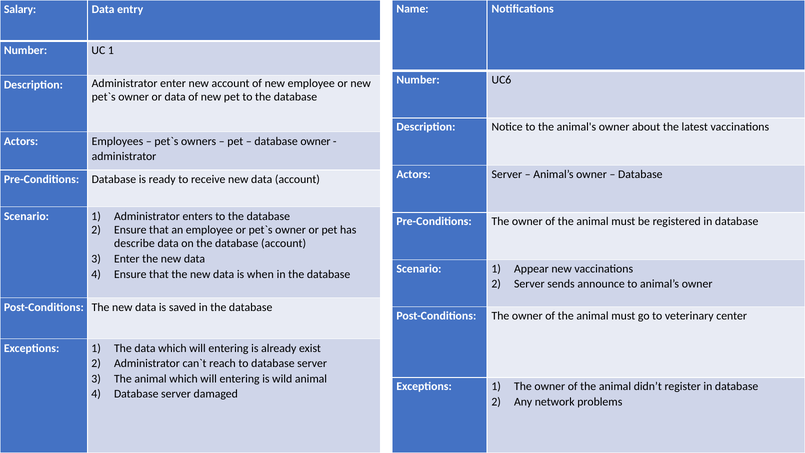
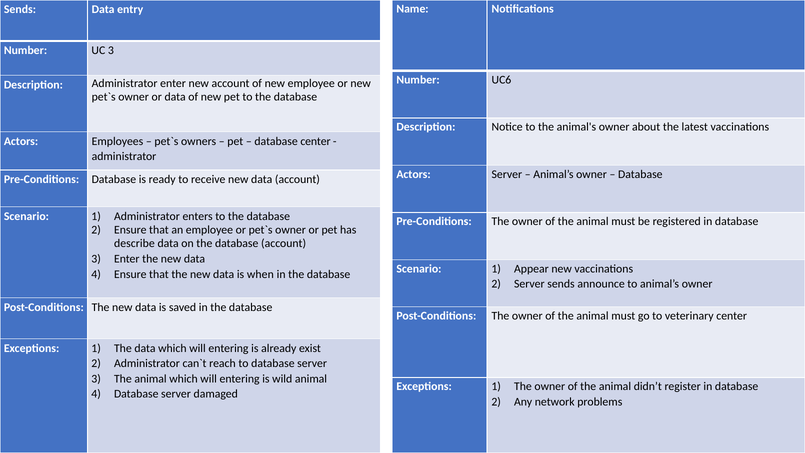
Salary at (20, 9): Salary -> Sends
UC 1: 1 -> 3
database owner: owner -> center
